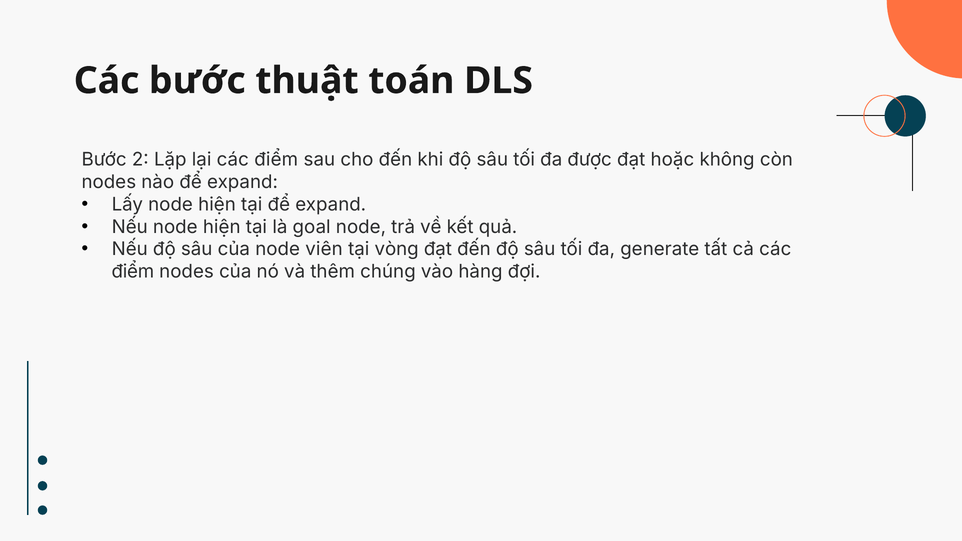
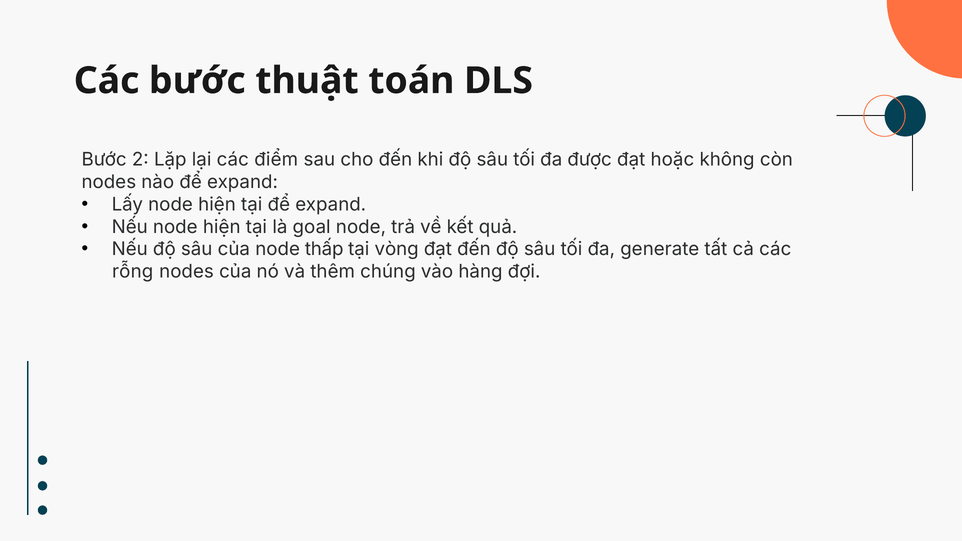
viên: viên -> thấp
điểm at (133, 272): điểm -> rỗng
